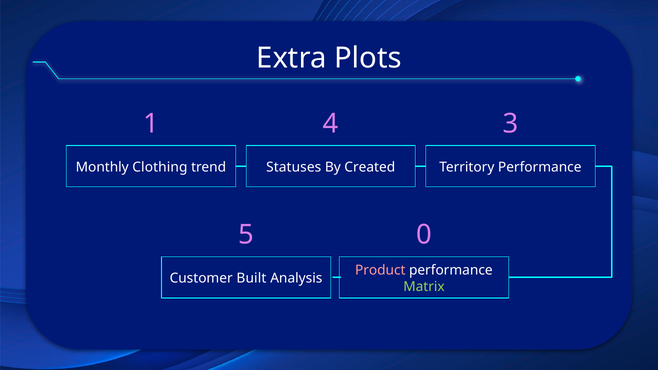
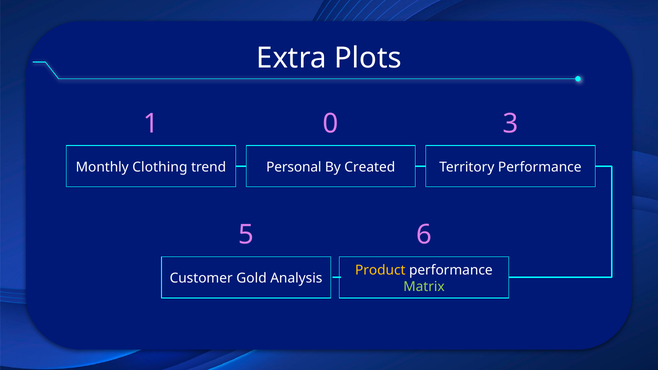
4: 4 -> 0
Statuses: Statuses -> Personal
0: 0 -> 6
Product colour: pink -> yellow
Built: Built -> Gold
